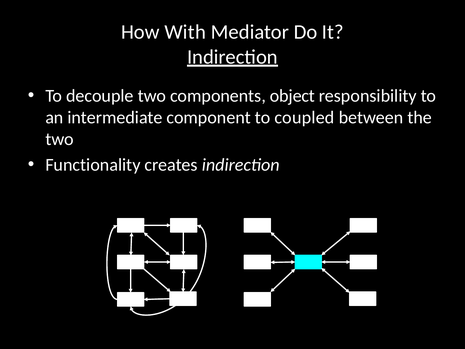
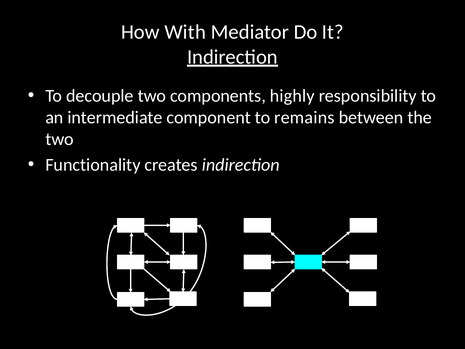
object: object -> highly
coupled: coupled -> remains
